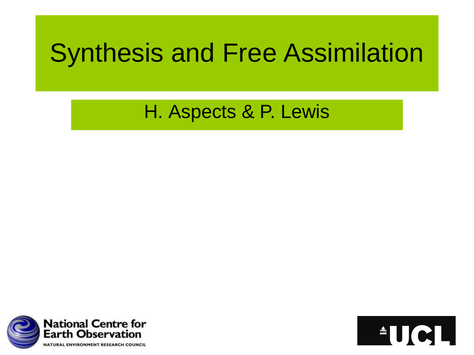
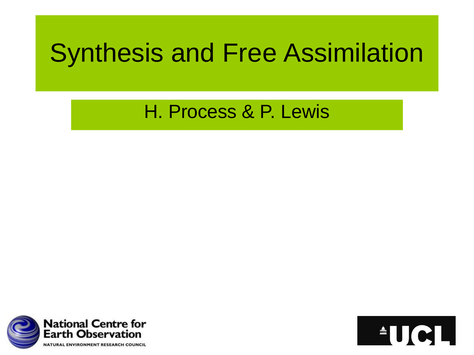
Aspects: Aspects -> Process
